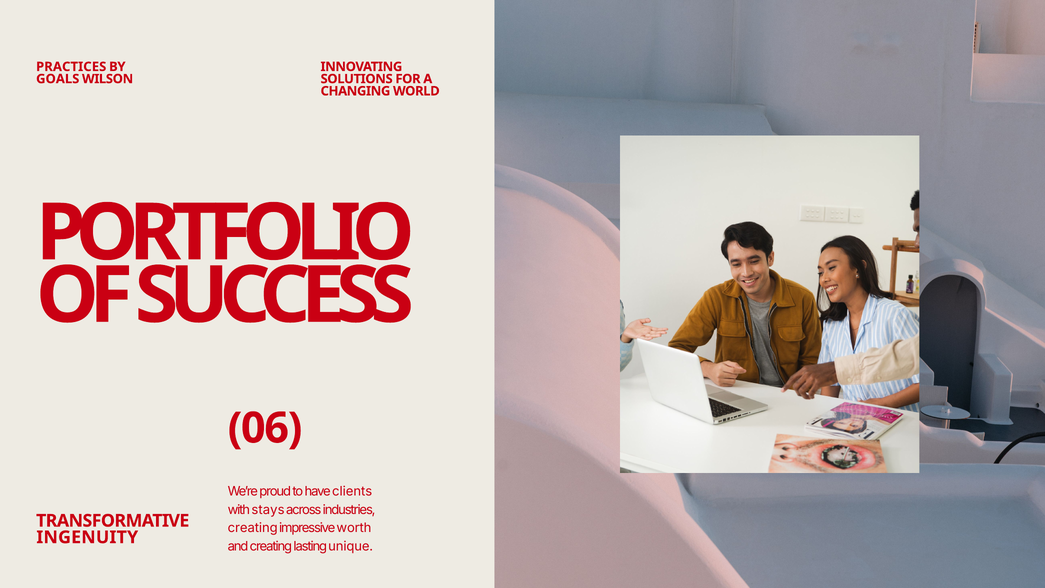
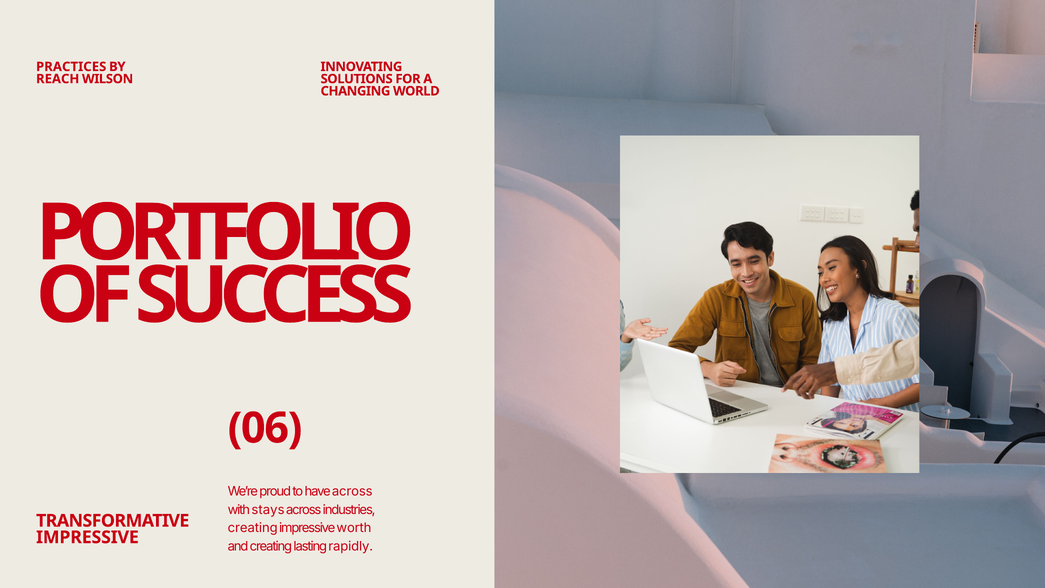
GOALS: GOALS -> REACH
have clients: clients -> across
INGENUITY at (87, 537): INGENUITY -> IMPRESSIVE
unique: unique -> rapidly
